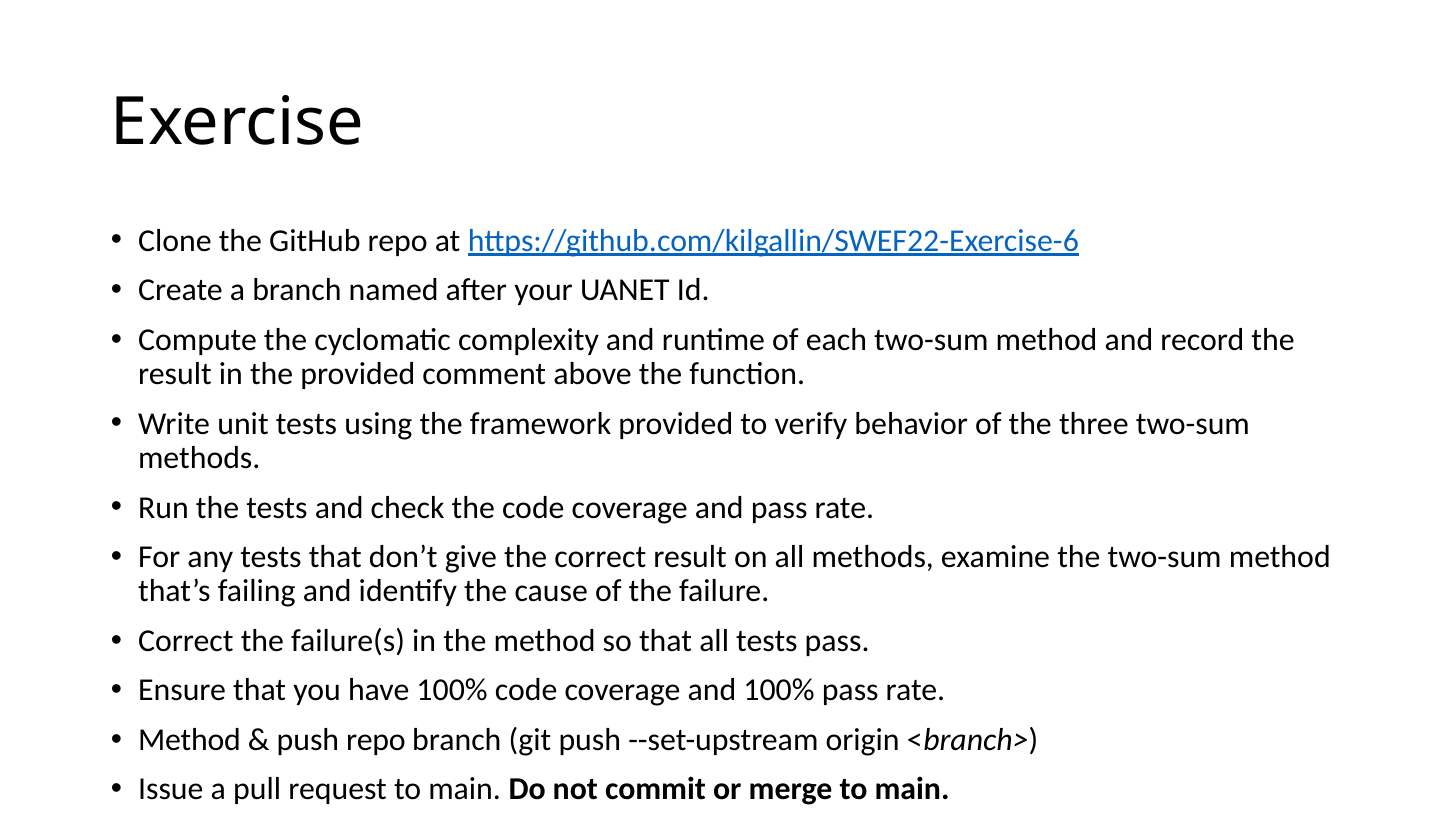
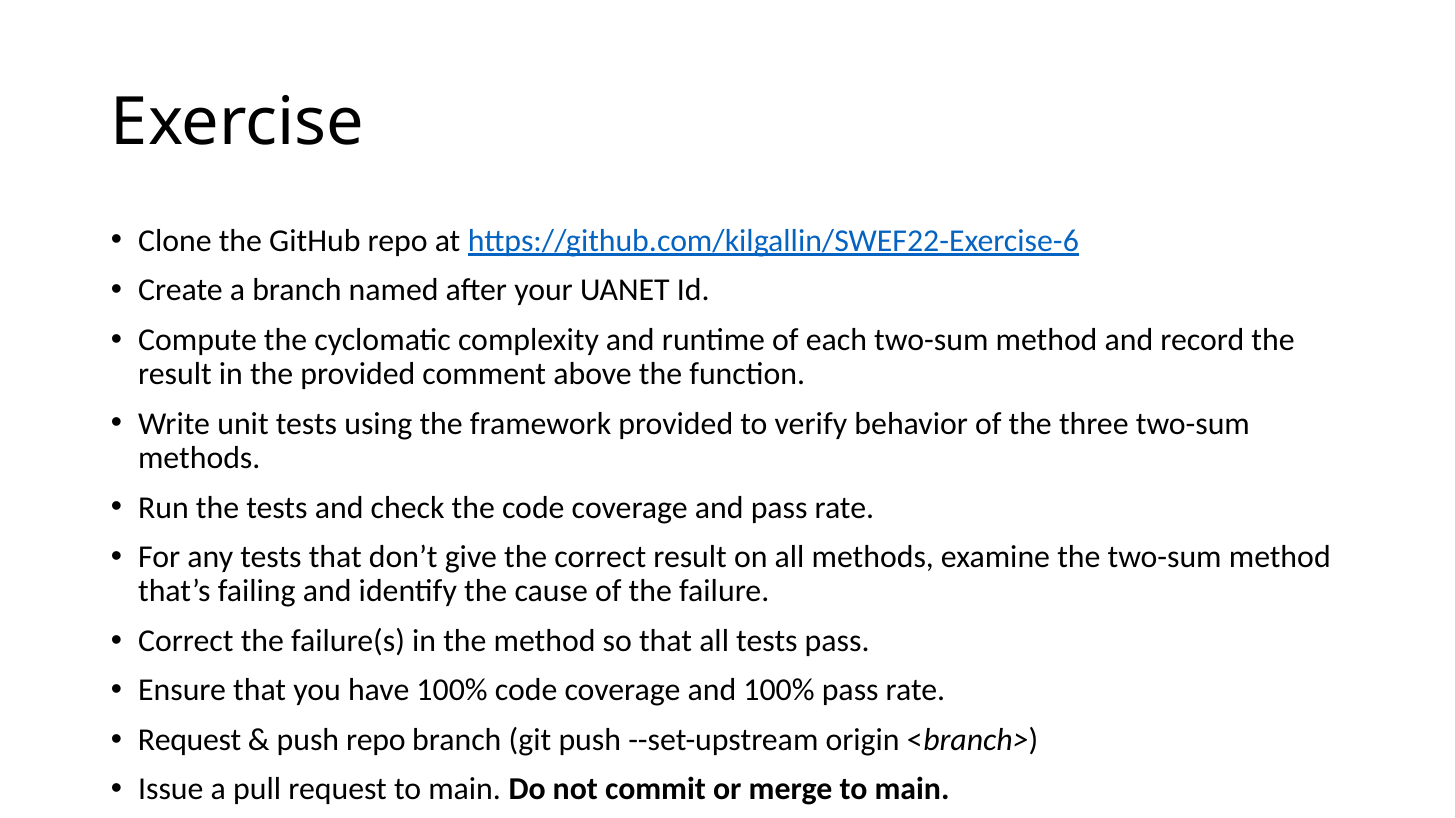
Method at (190, 740): Method -> Request
